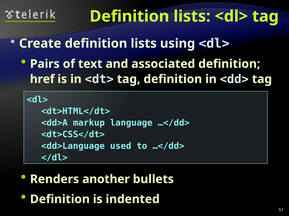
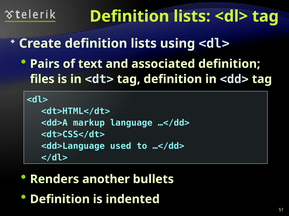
href: href -> files
